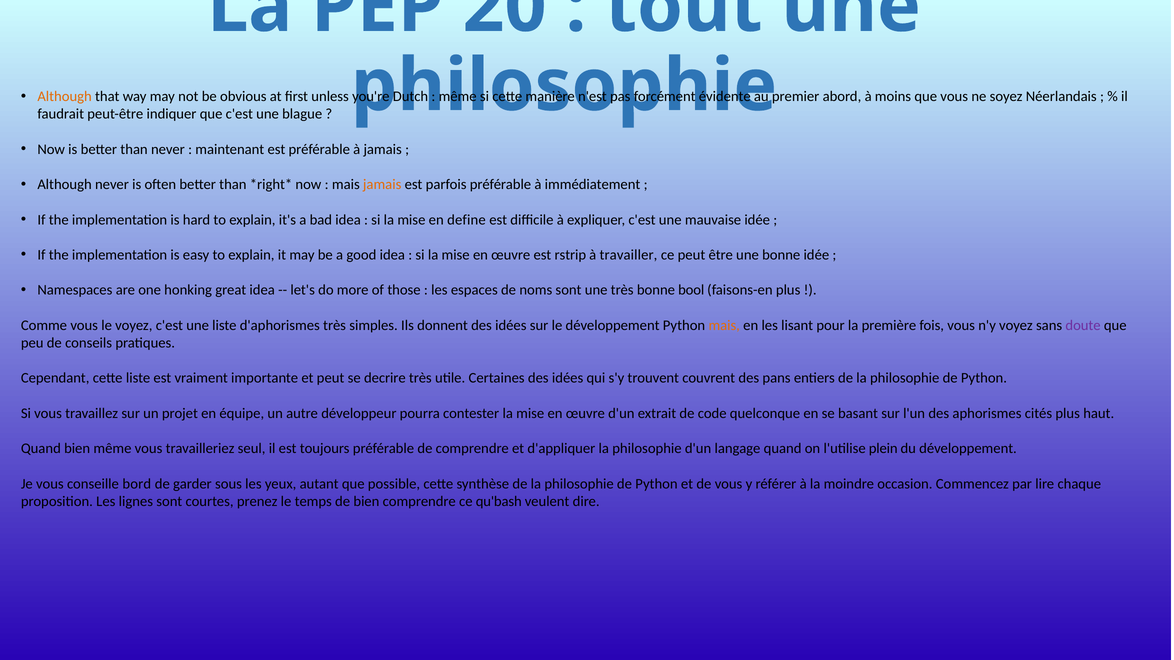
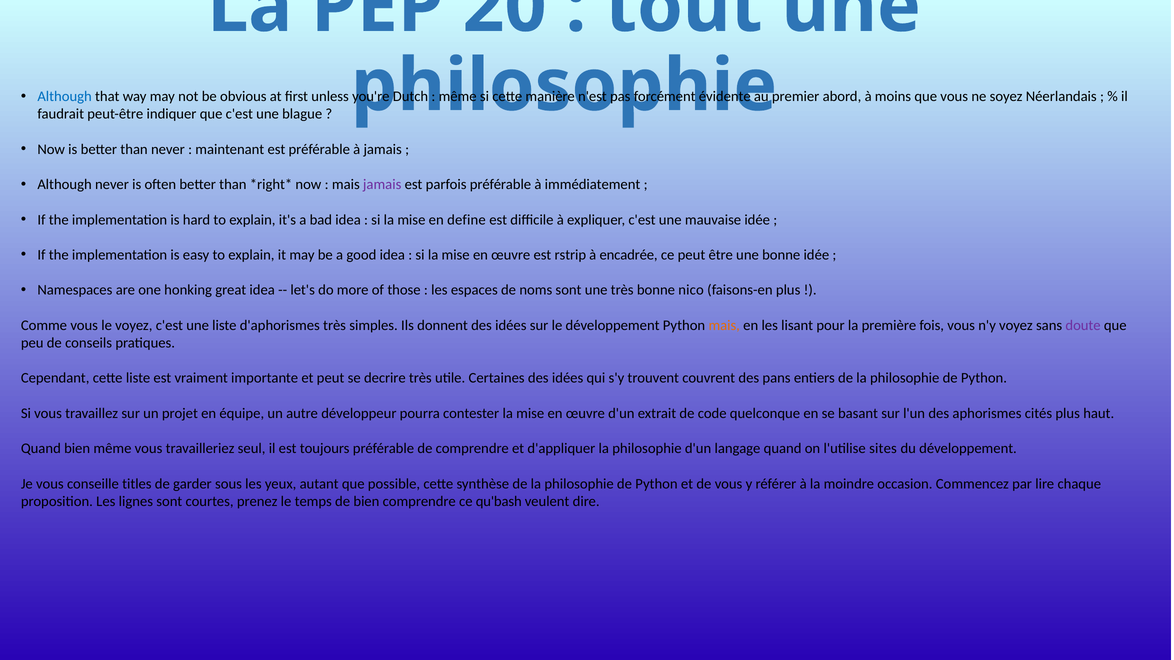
Although at (65, 97) colour: orange -> blue
jamais at (382, 185) colour: orange -> purple
travailler: travailler -> encadrée
bool: bool -> nico
plein: plein -> sites
bord: bord -> titles
